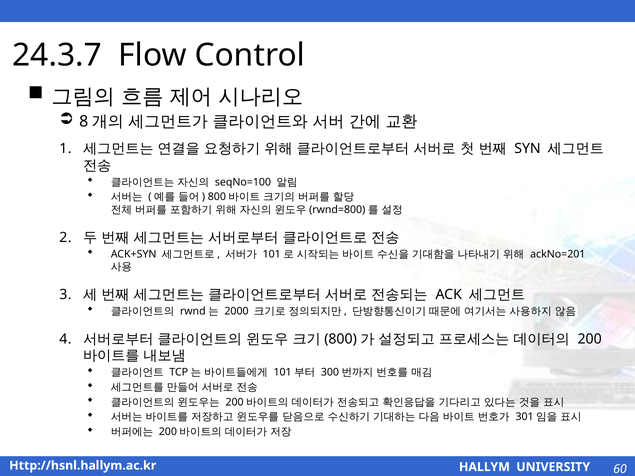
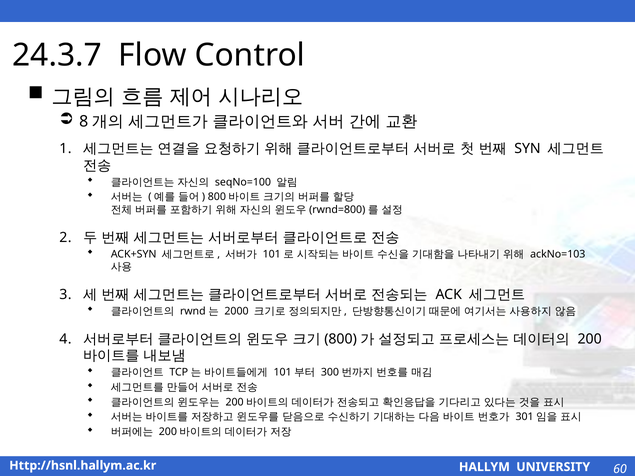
ackNo=201: ackNo=201 -> ackNo=103
